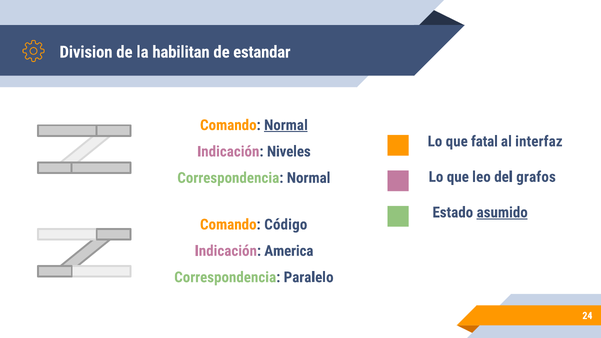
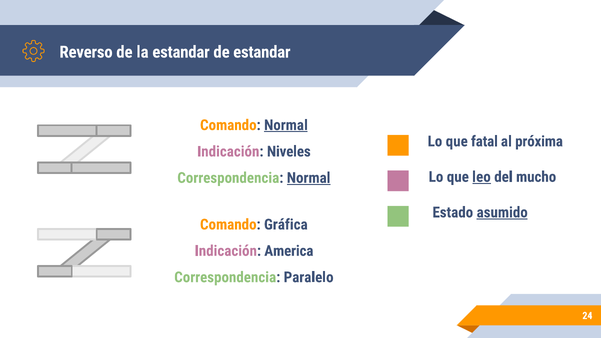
Division: Division -> Reverso
la habilitan: habilitan -> estandar
interfaz: interfaz -> próxima
leo underline: none -> present
grafos: grafos -> mucho
Normal at (309, 178) underline: none -> present
Código: Código -> Gráfica
